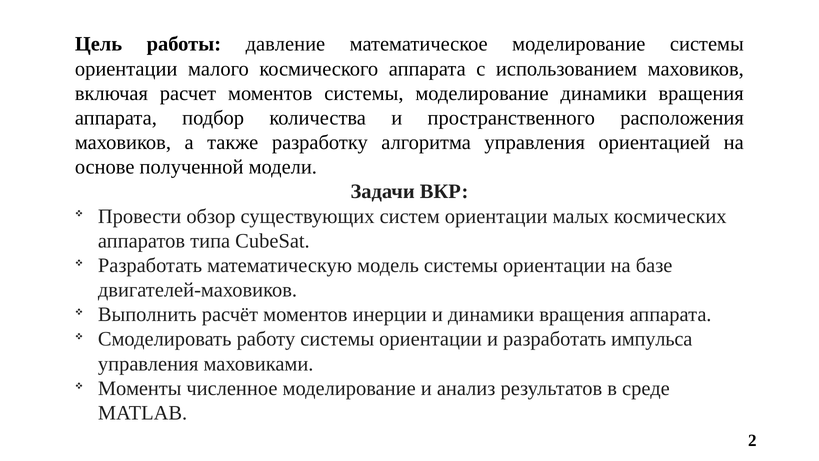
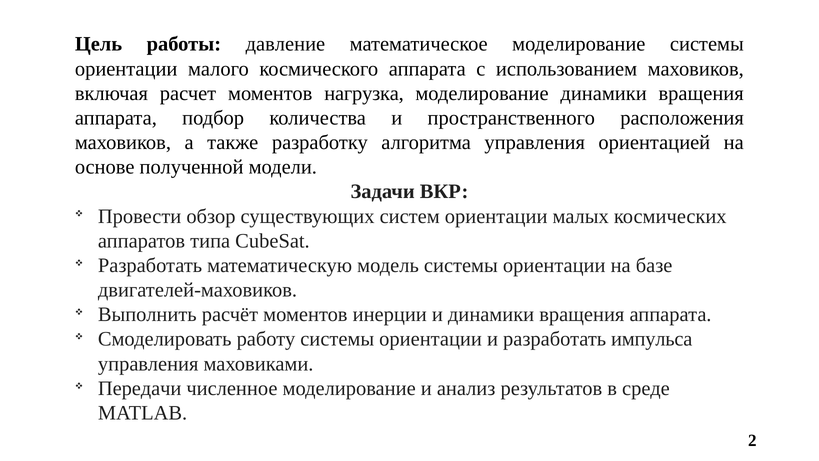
моментов системы: системы -> нагрузка
Моменты: Моменты -> Передачи
